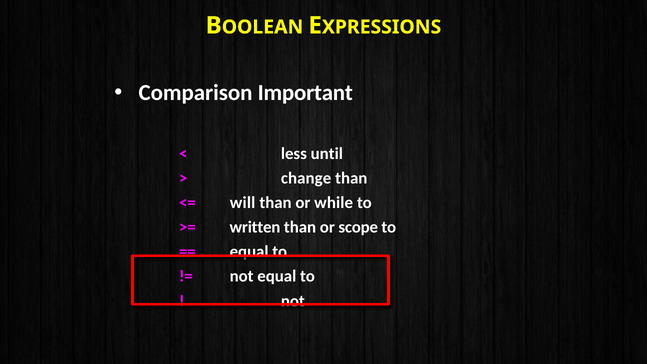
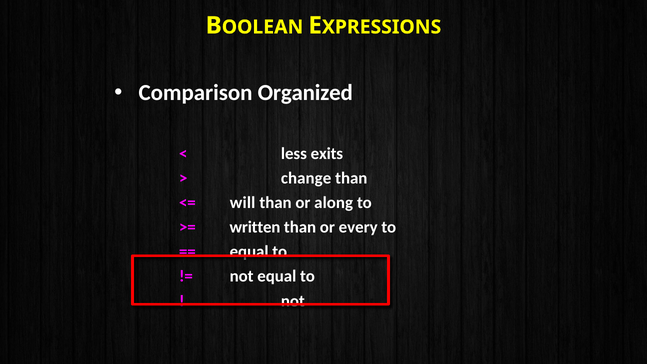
Important: Important -> Organized
until: until -> exits
while: while -> along
scope: scope -> every
